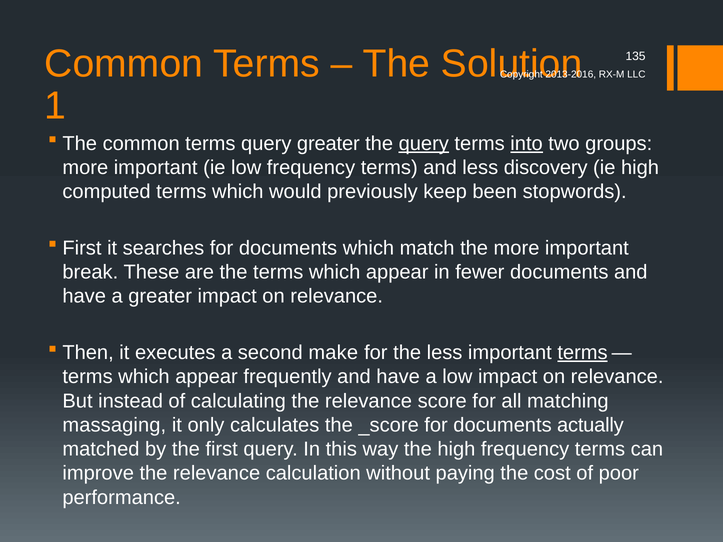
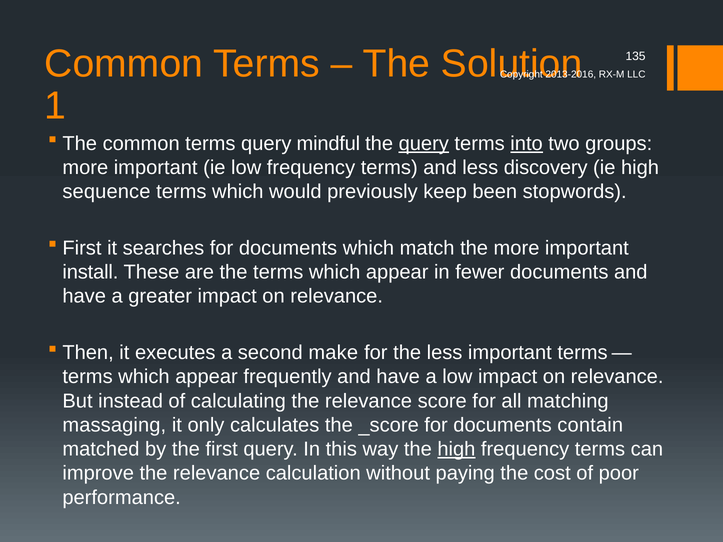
query greater: greater -> mindful
computed: computed -> sequence
break: break -> install
terms at (583, 353) underline: present -> none
actually: actually -> contain
high at (456, 449) underline: none -> present
